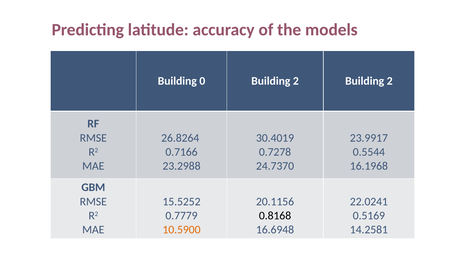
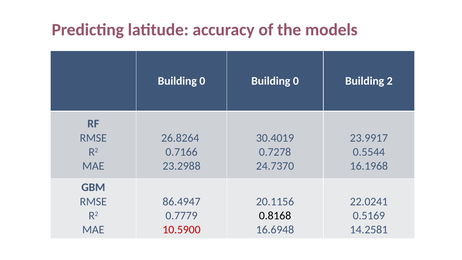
0 Building 2: 2 -> 0
15.5252: 15.5252 -> 86.4947
10.5900 colour: orange -> red
